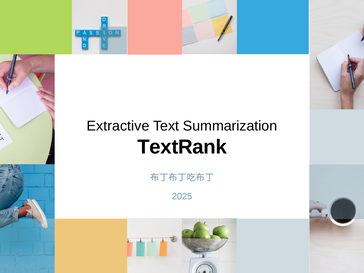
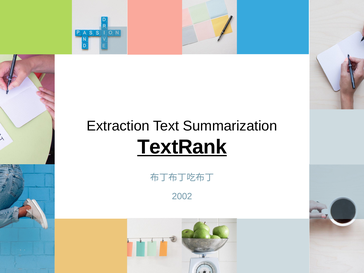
Extractive: Extractive -> Extraction
TextRank underline: none -> present
2025: 2025 -> 2002
